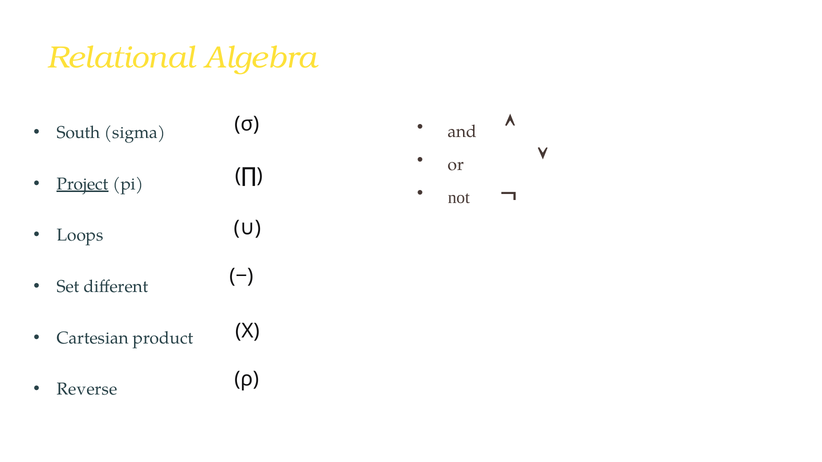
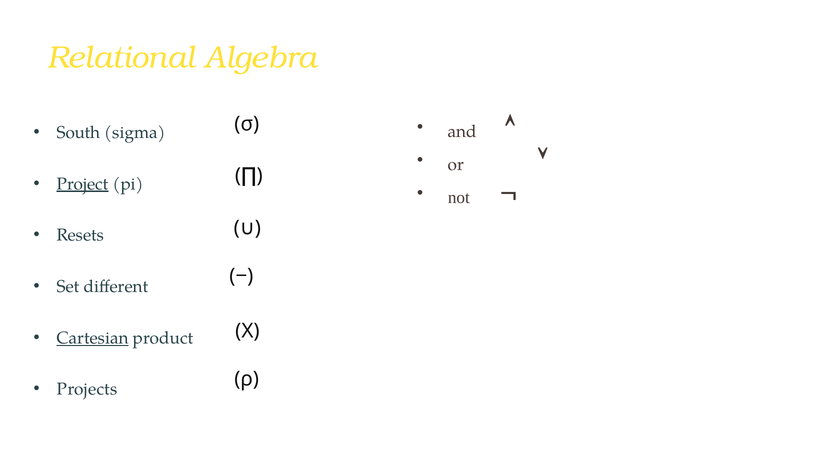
Loops: Loops -> Resets
Cartesian underline: none -> present
Reverse: Reverse -> Projects
